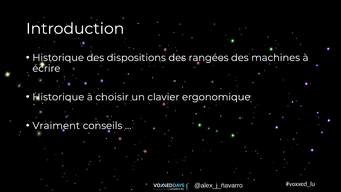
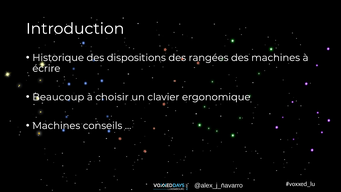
Historique at (58, 97): Historique -> Beaucoup
Vraiment at (56, 126): Vraiment -> Machines
